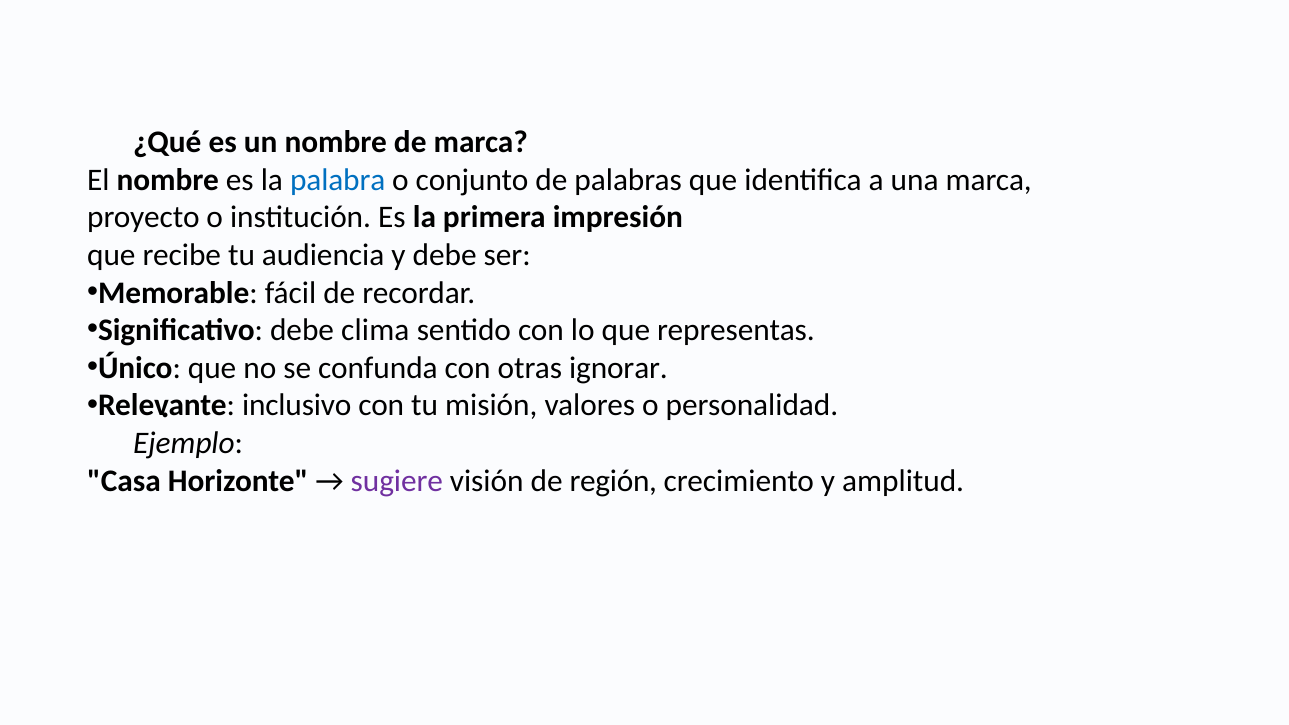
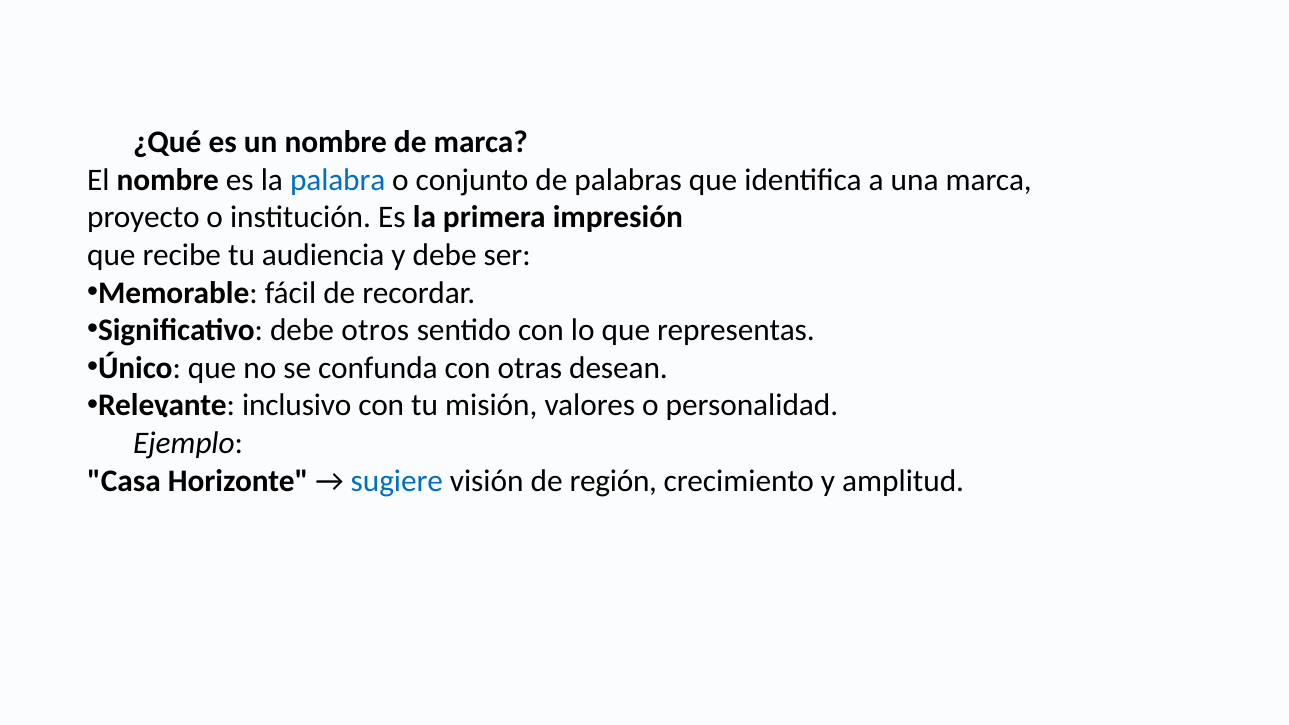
clima: clima -> otros
ignorar: ignorar -> desean
sugiere colour: purple -> blue
